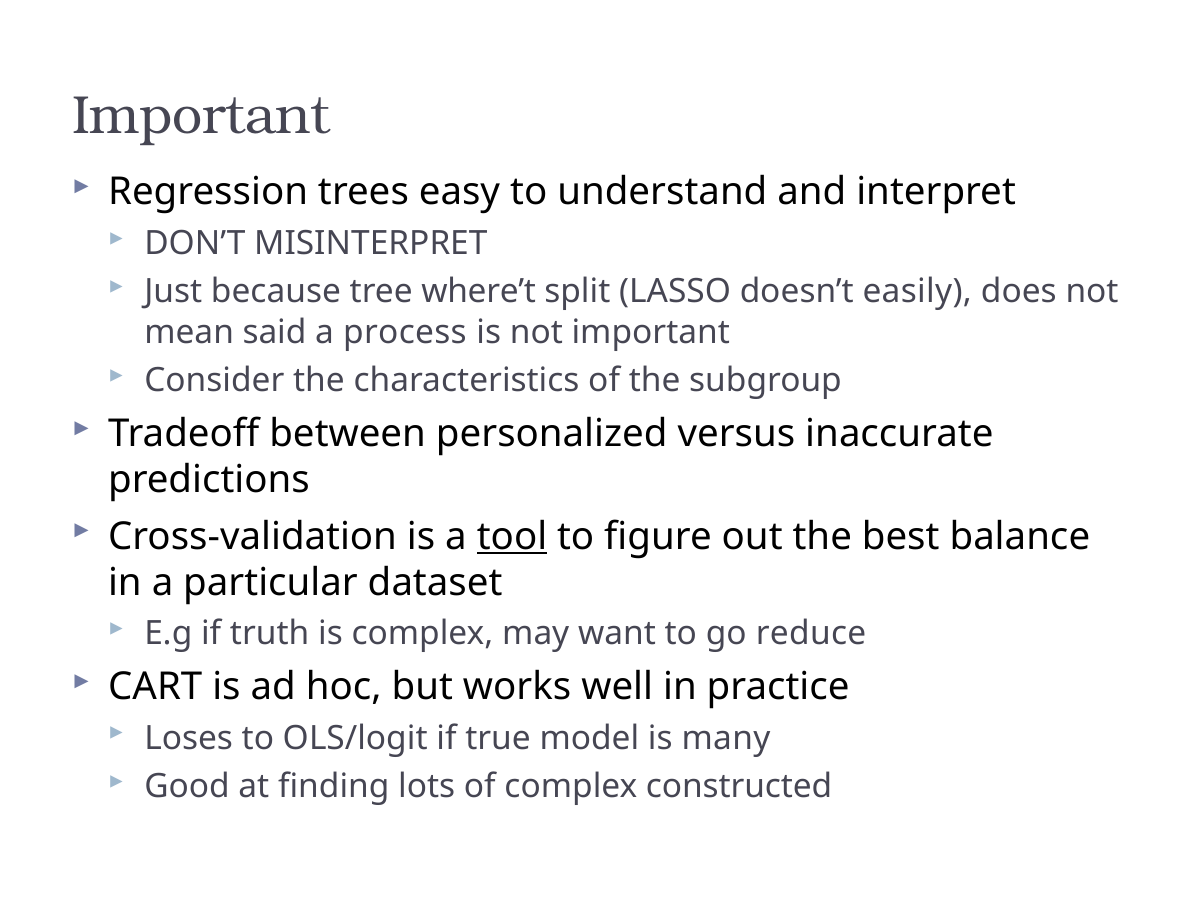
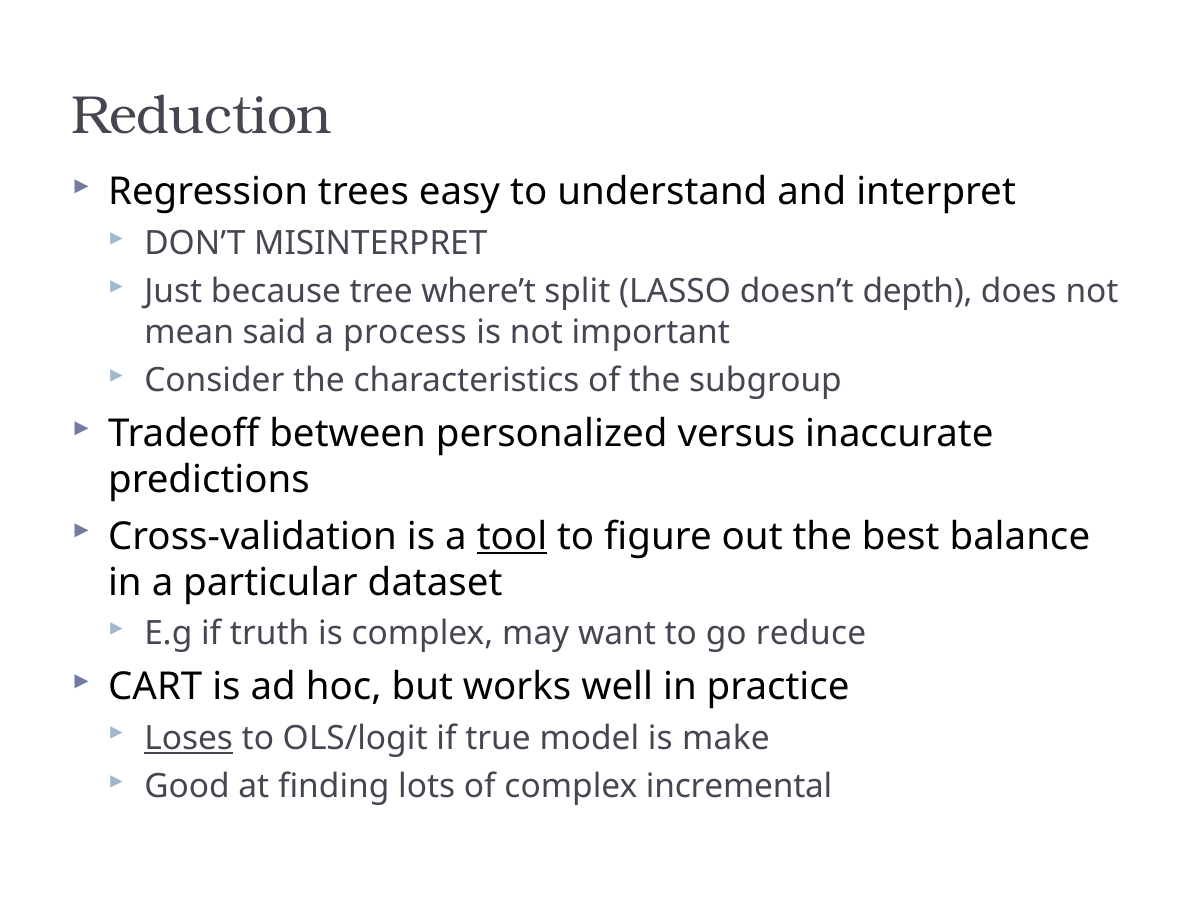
Important at (202, 116): Important -> Reduction
easily: easily -> depth
Loses underline: none -> present
many: many -> make
constructed: constructed -> incremental
